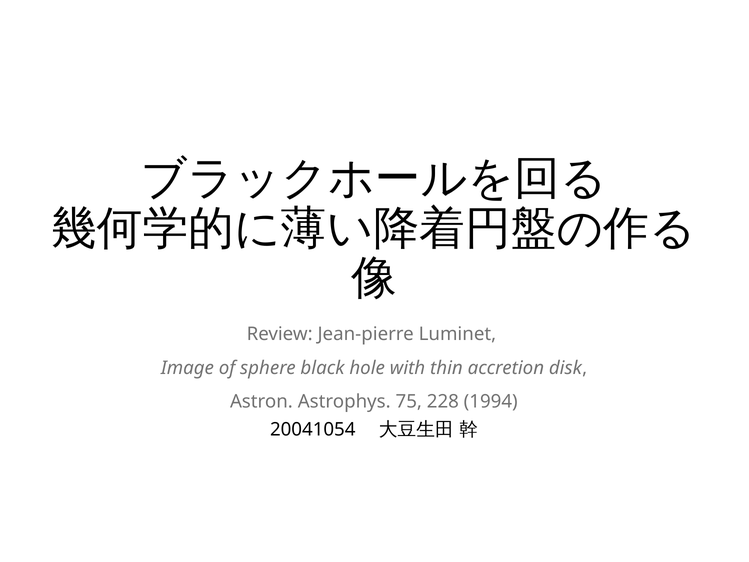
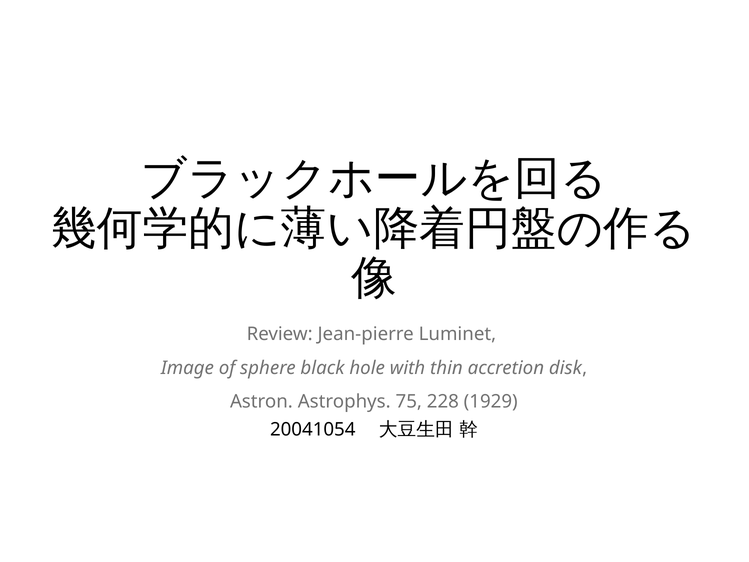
1994: 1994 -> 1929
